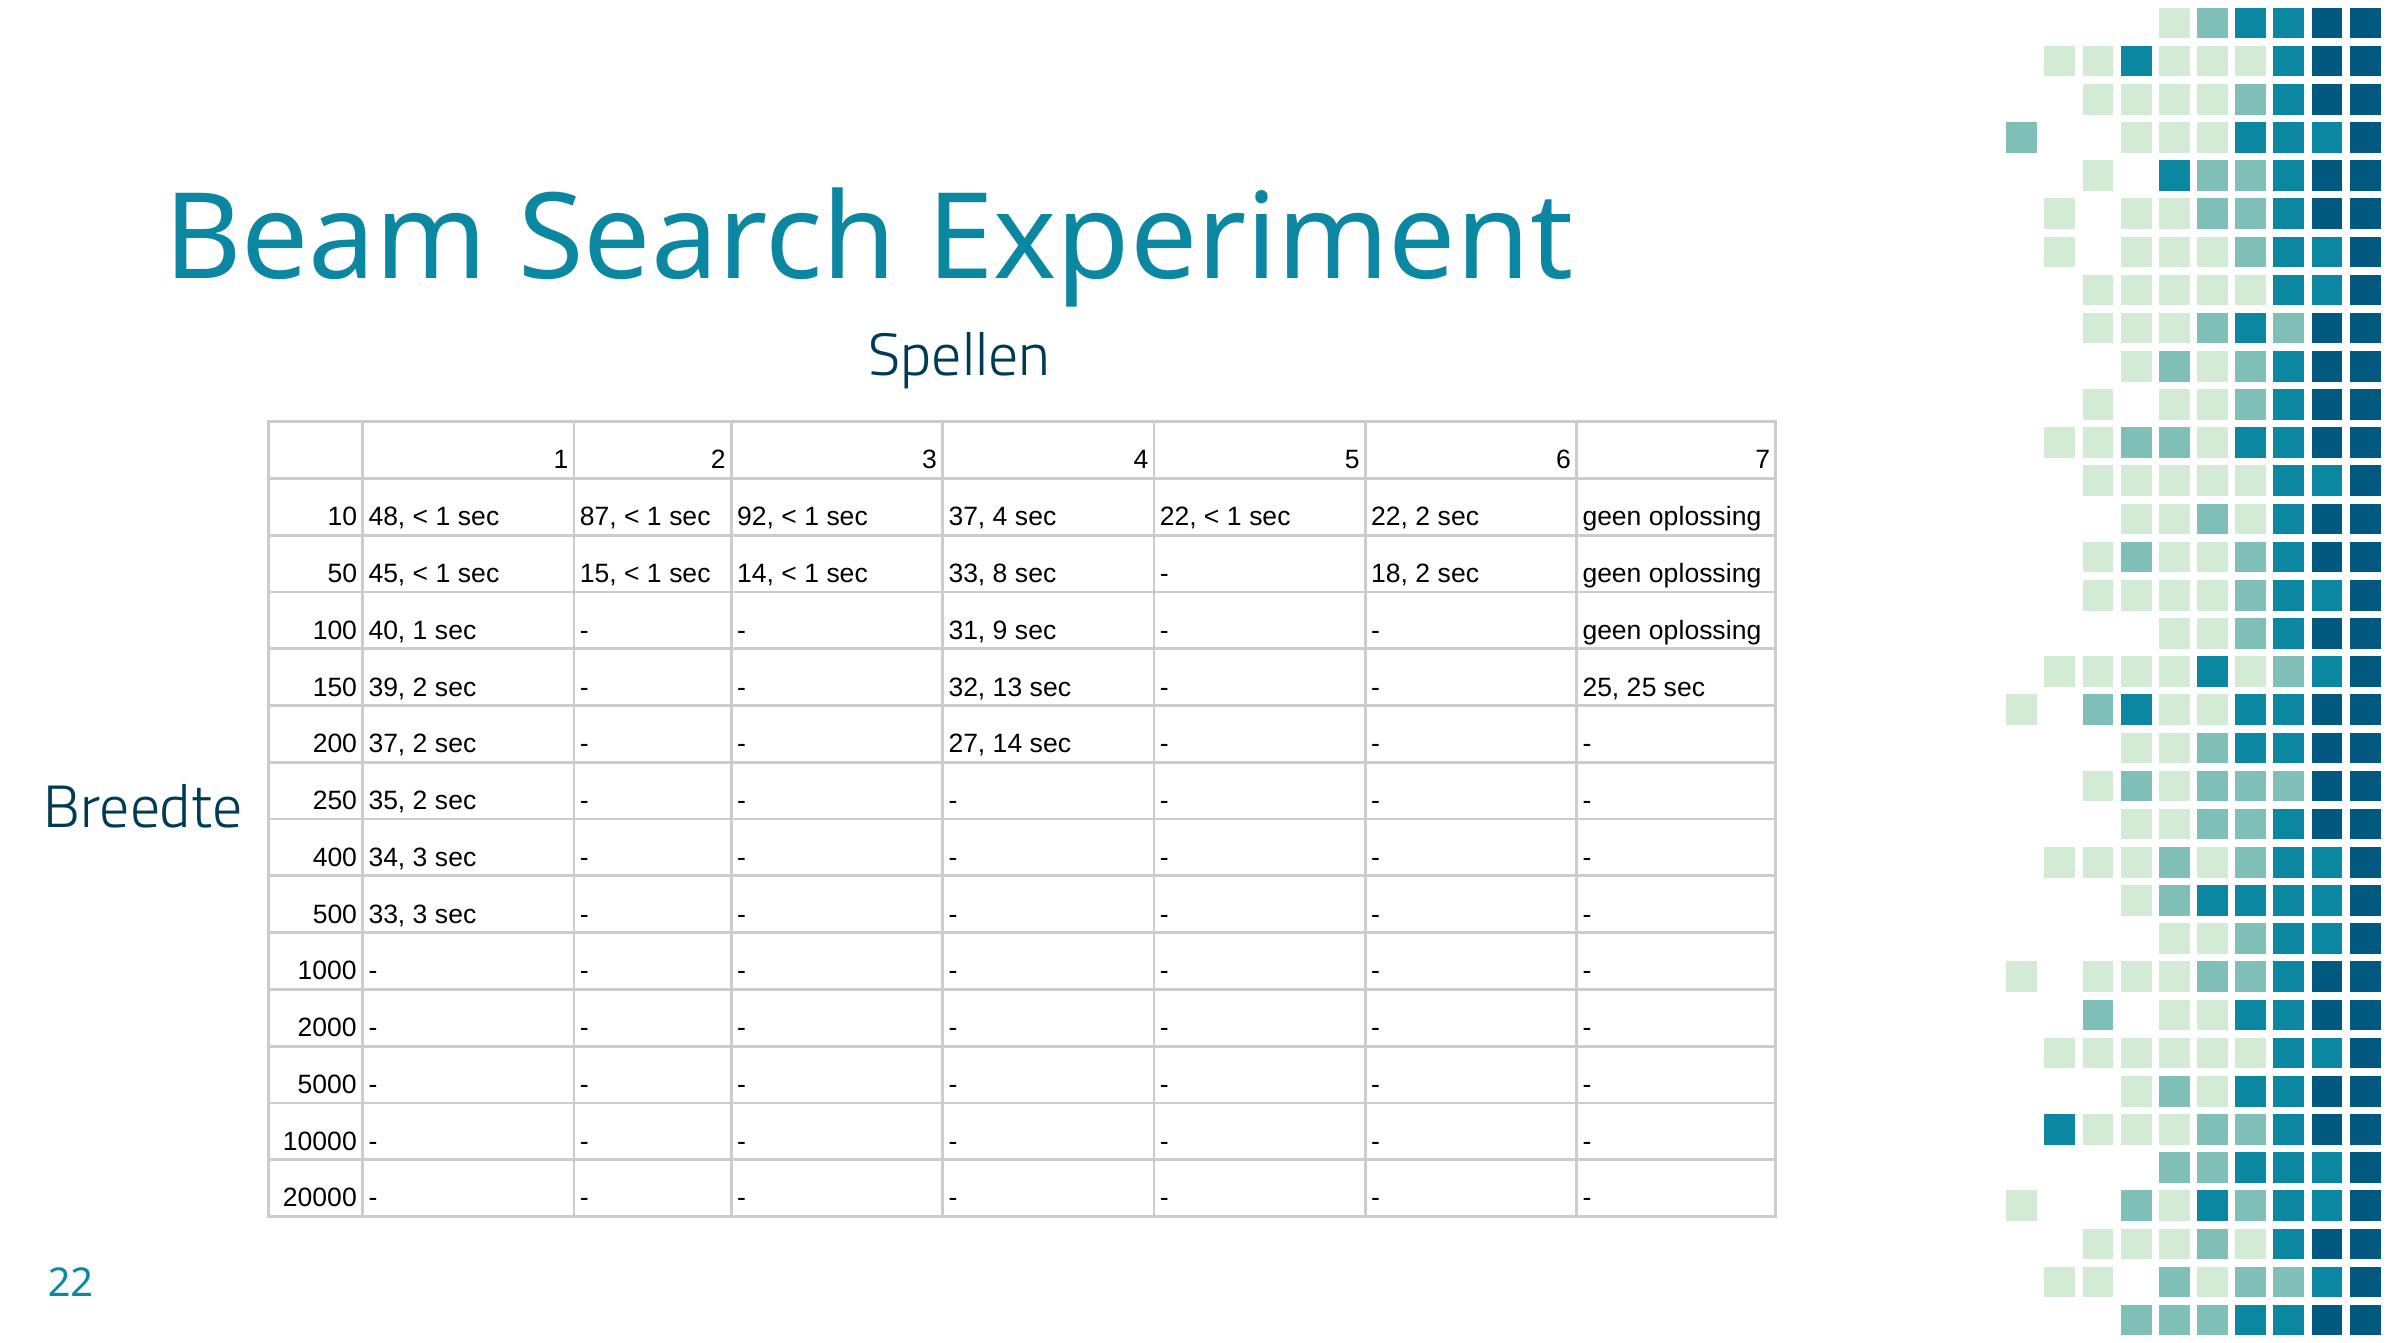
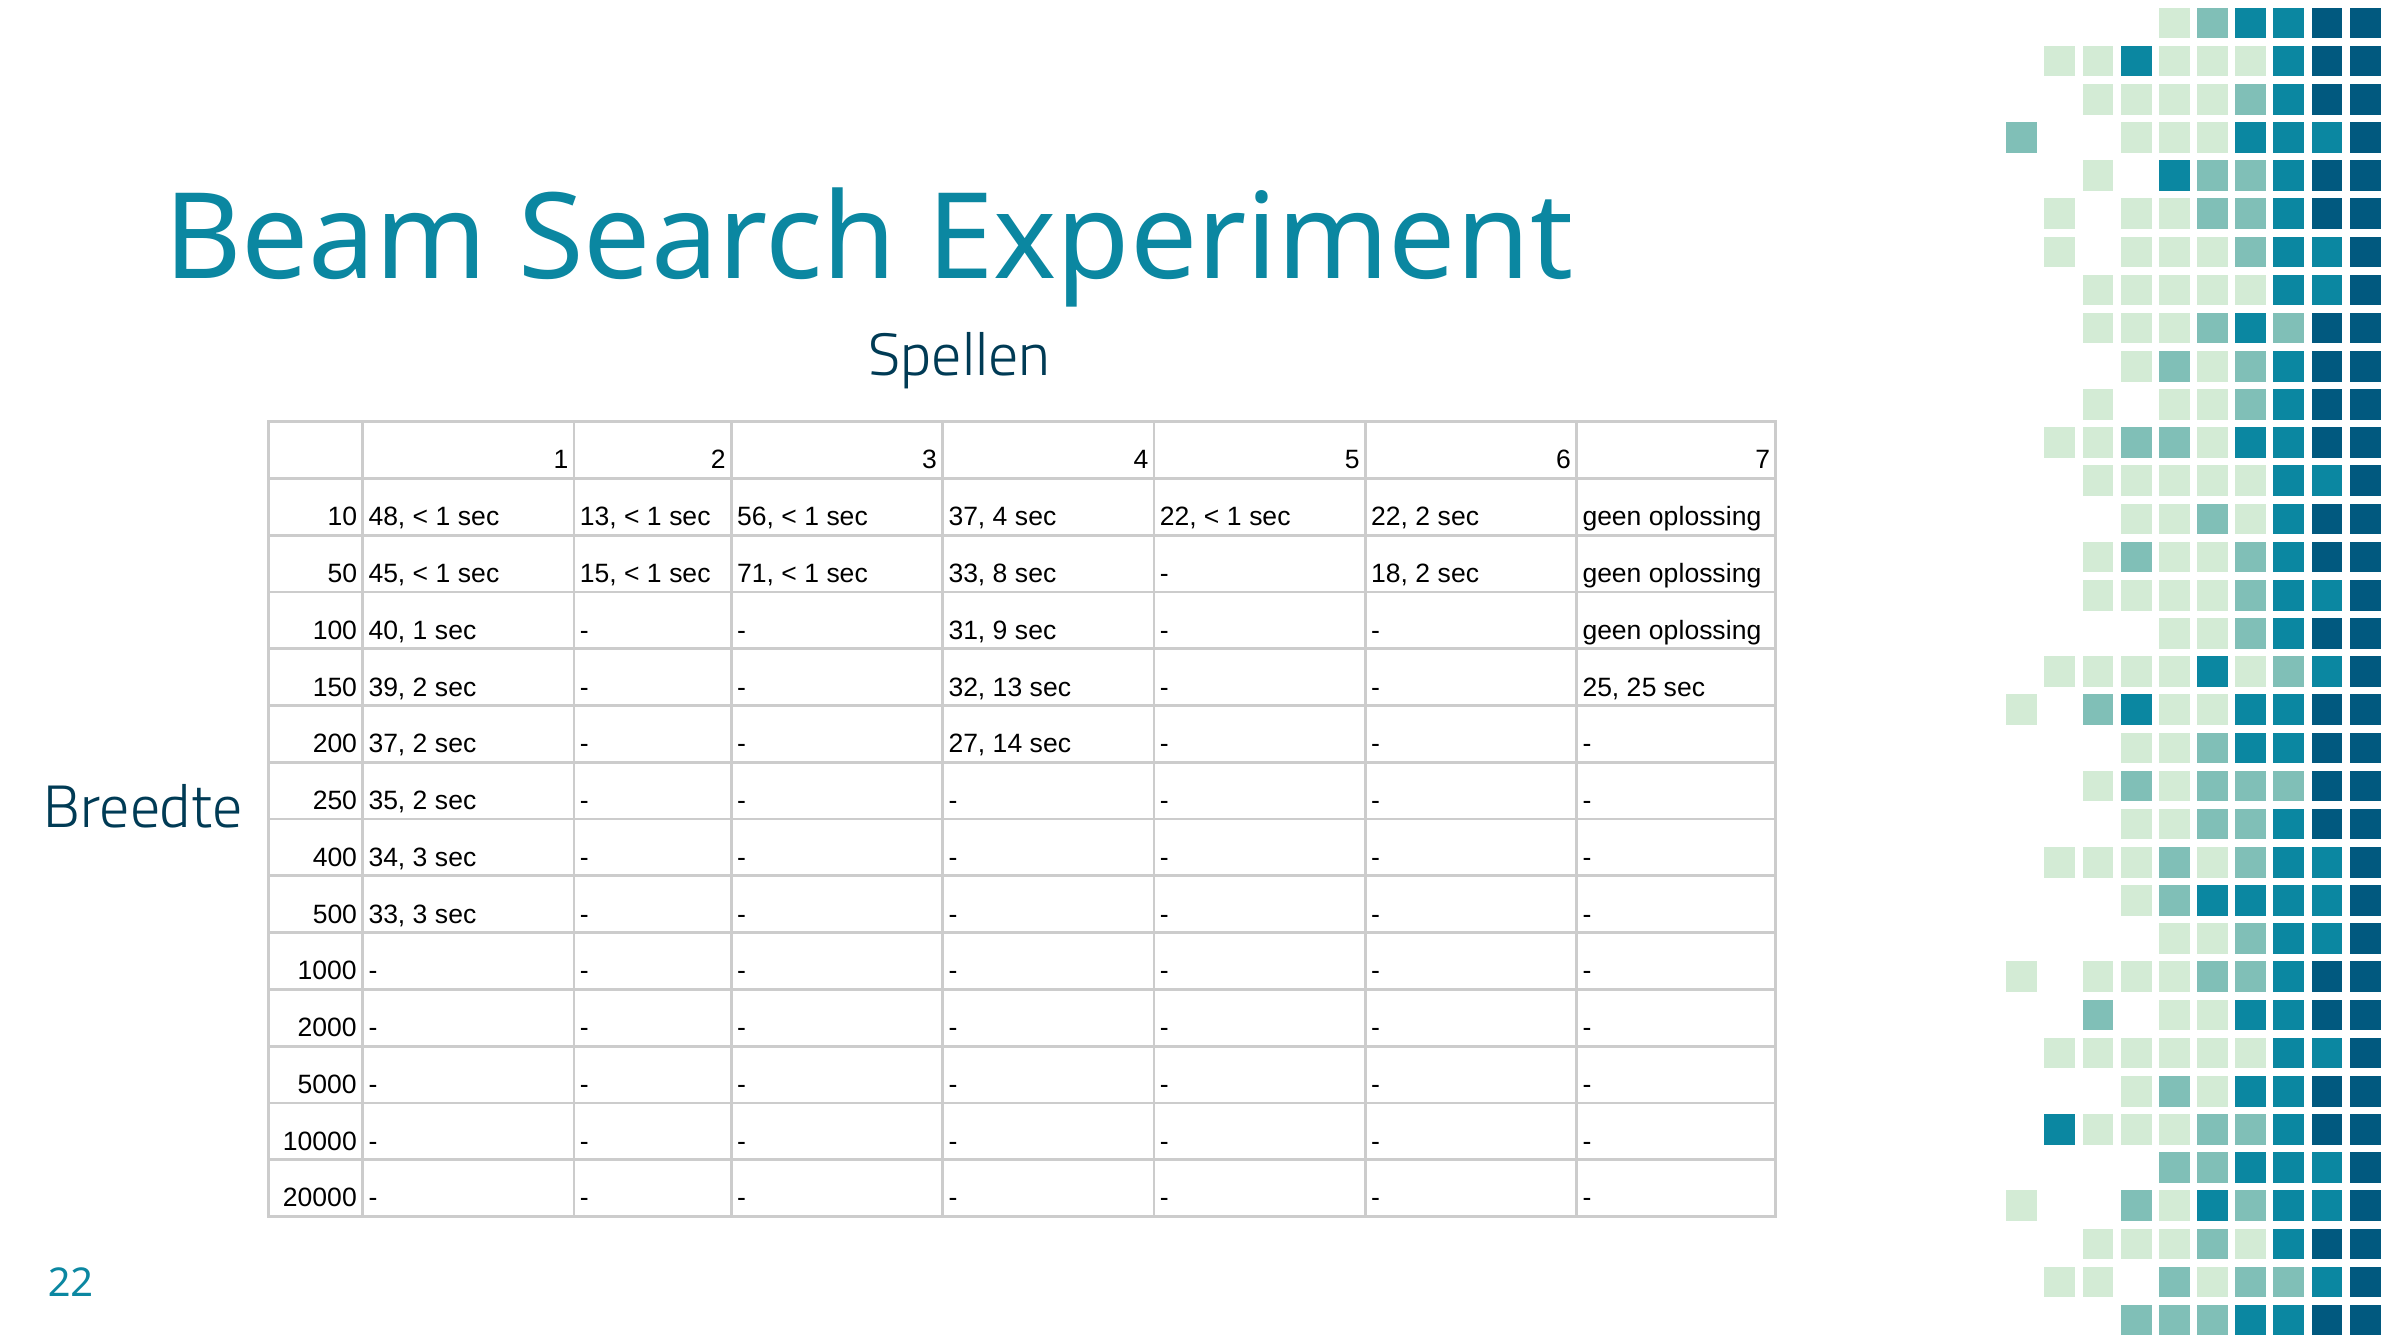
sec 87: 87 -> 13
92: 92 -> 56
sec 14: 14 -> 71
